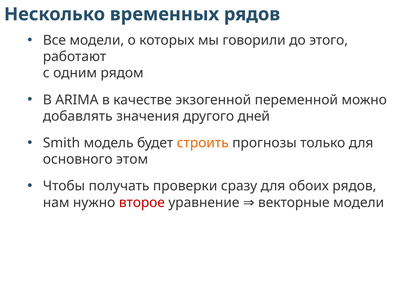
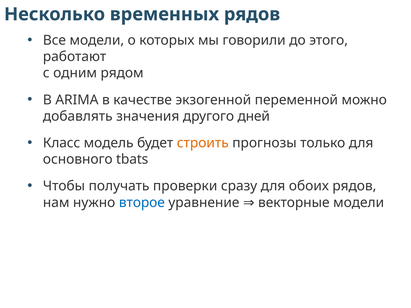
Smith: Smith -> Класс
этом: этом -> tbats
второе colour: red -> blue
